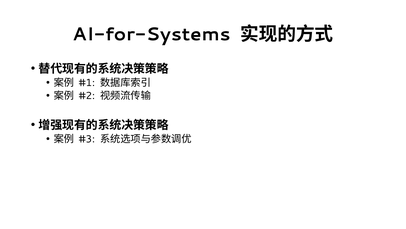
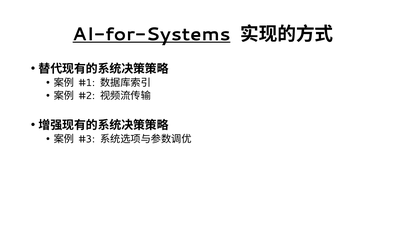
AI-for-Systems underline: none -> present
